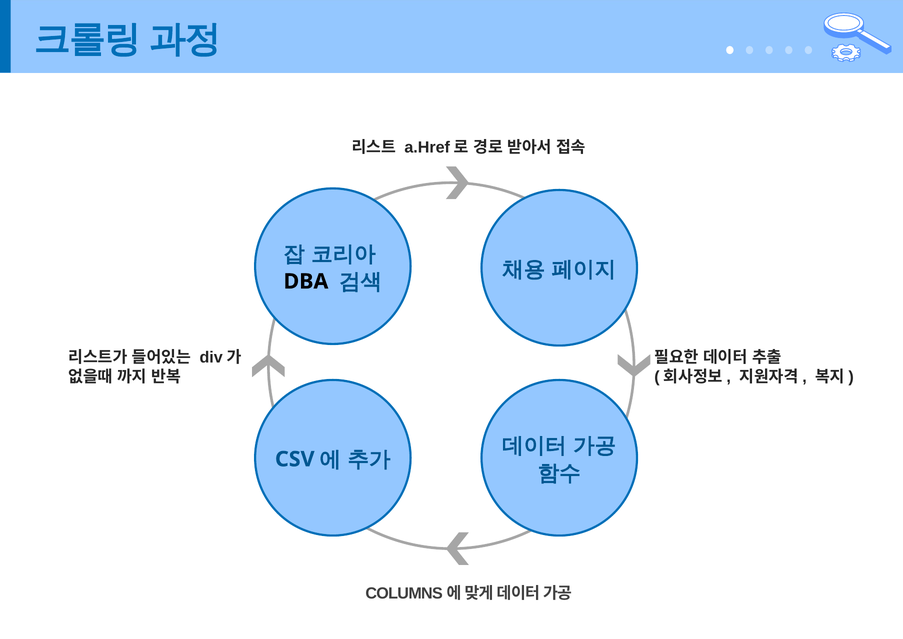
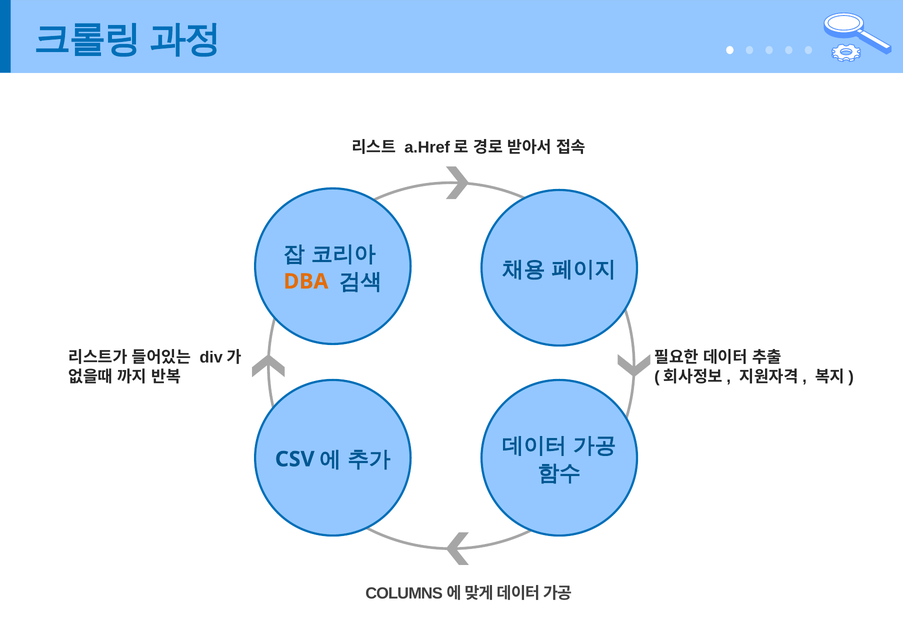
DBA colour: black -> orange
